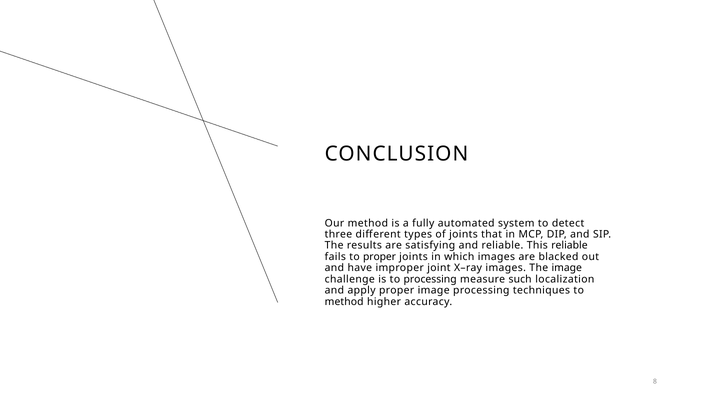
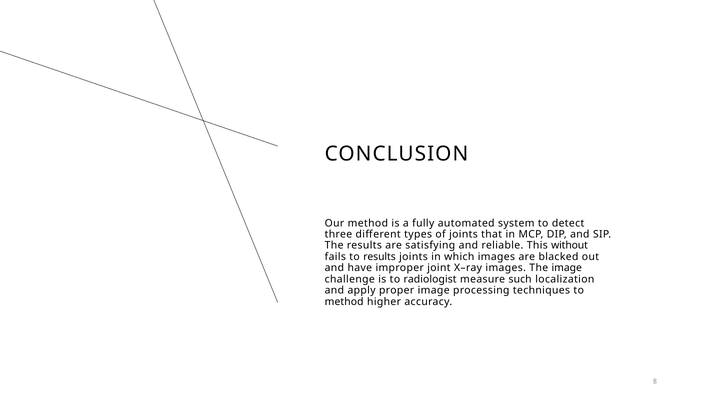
This reliable: reliable -> without
to proper: proper -> results
to processing: processing -> radiologist
